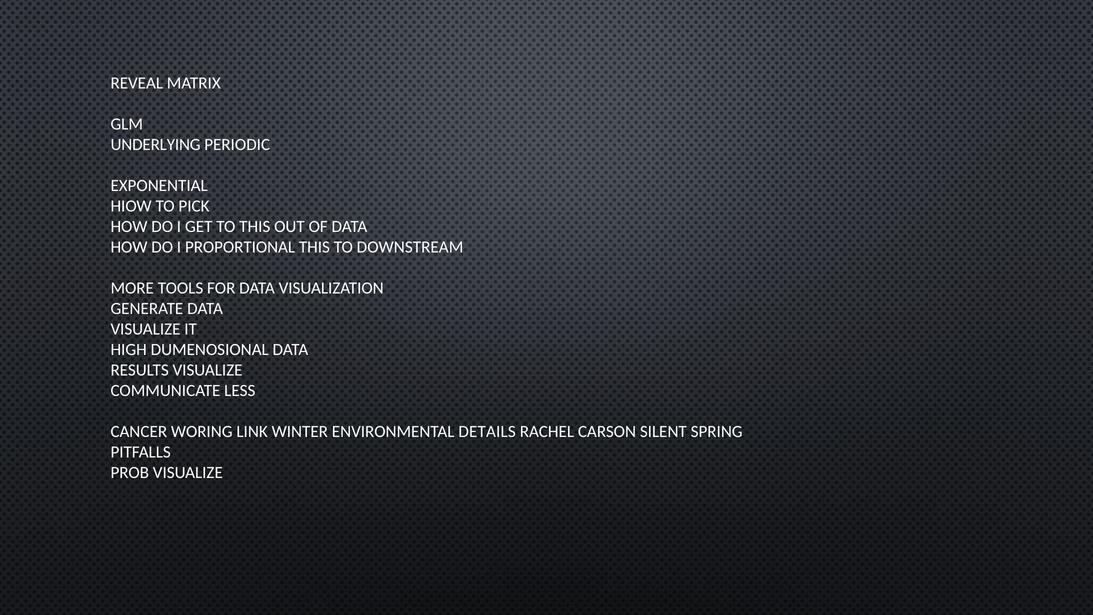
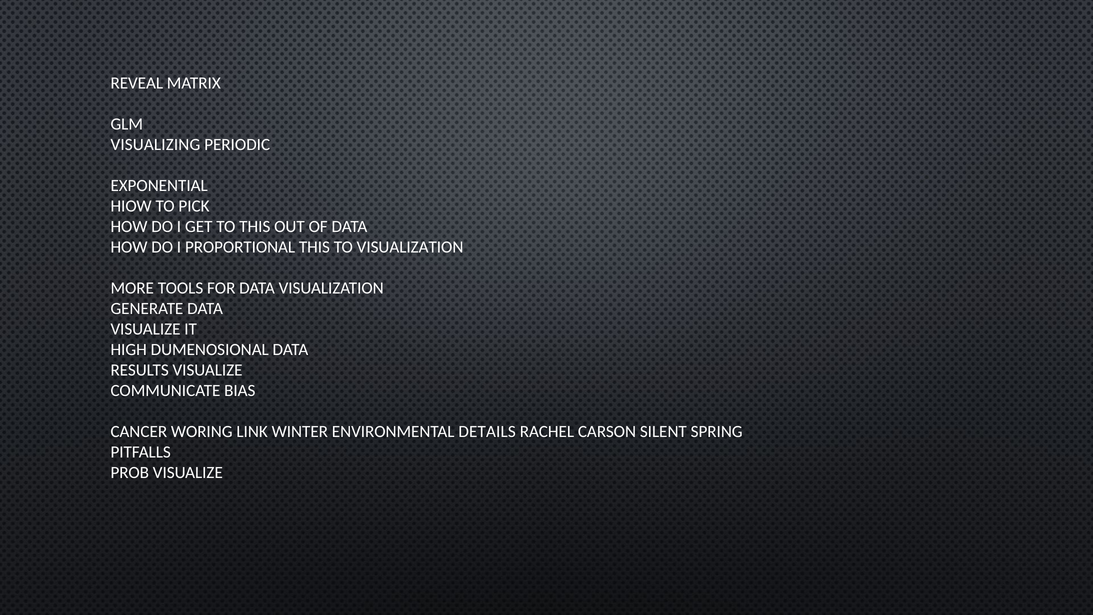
UNDERLYING: UNDERLYING -> VISUALIZING
TO DOWNSTREAM: DOWNSTREAM -> VISUALIZATION
LESS: LESS -> BIAS
